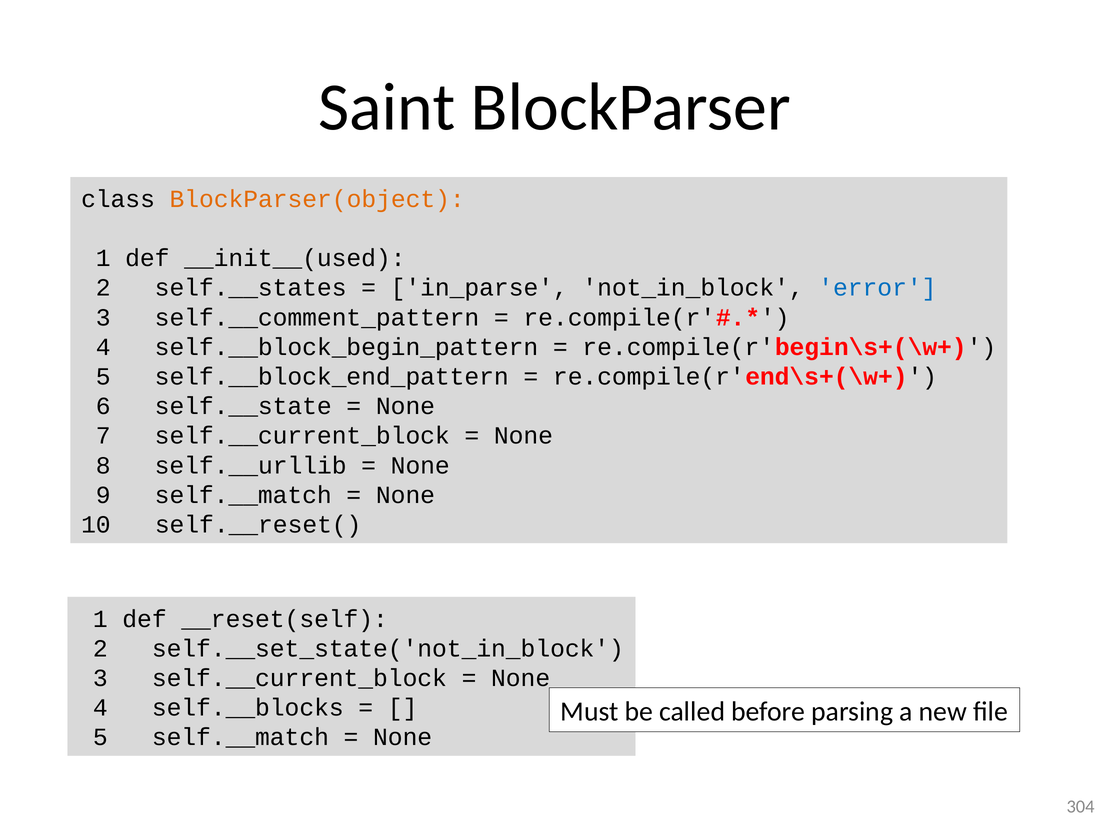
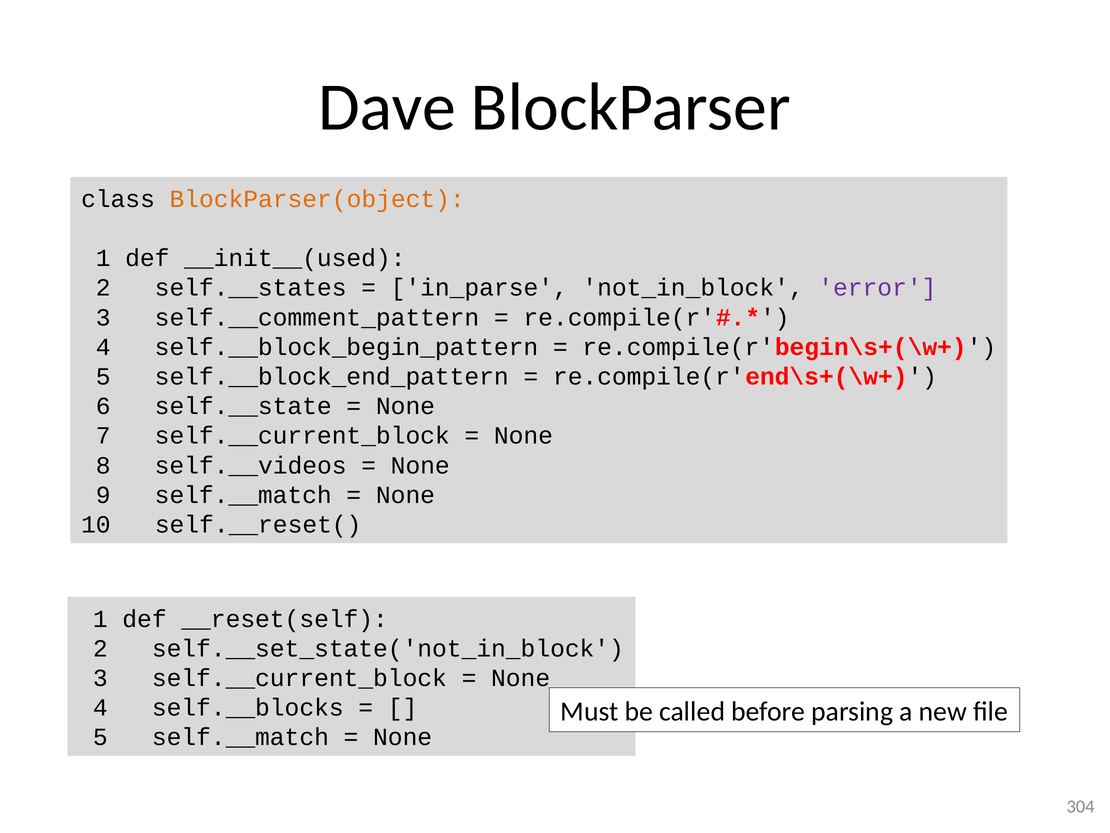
Saint: Saint -> Dave
error colour: blue -> purple
self.__urllib: self.__urllib -> self.__videos
